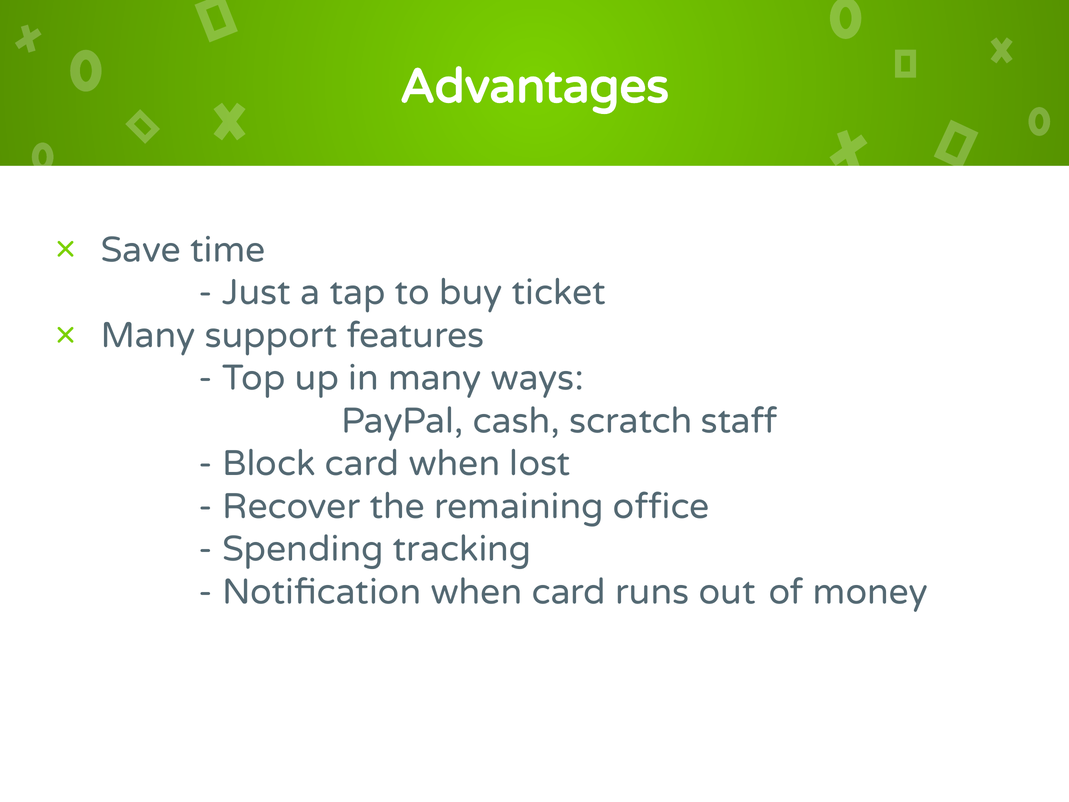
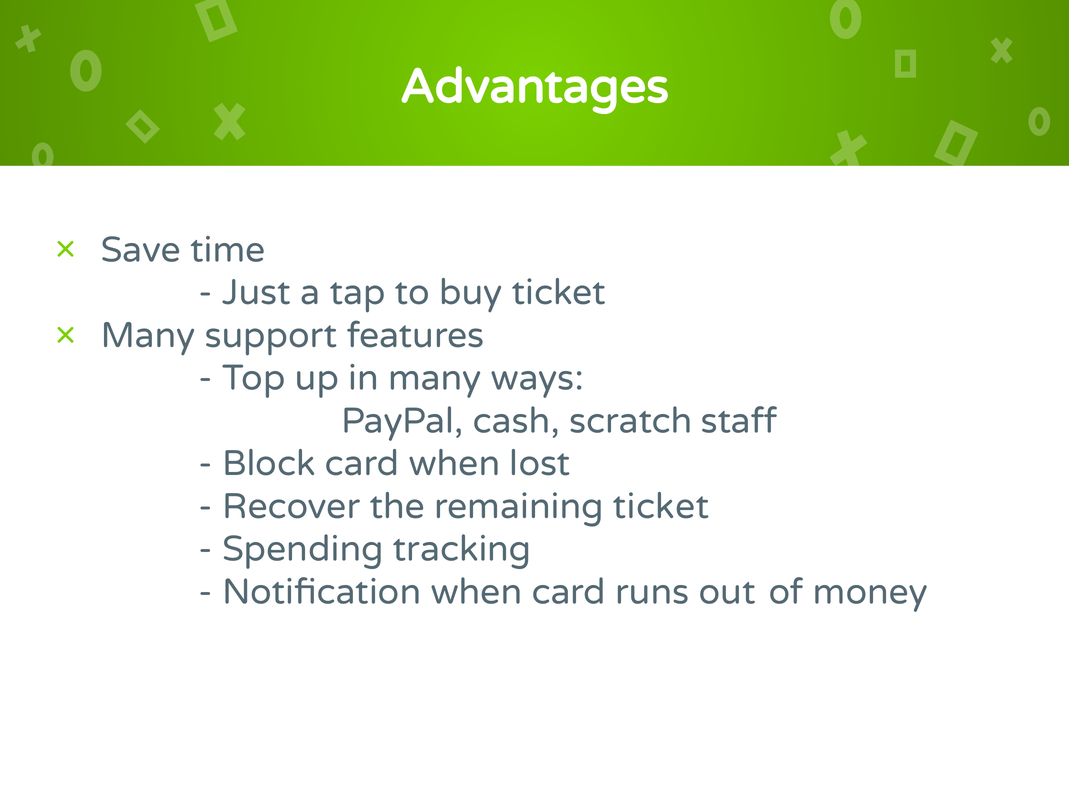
remaining office: office -> ticket
